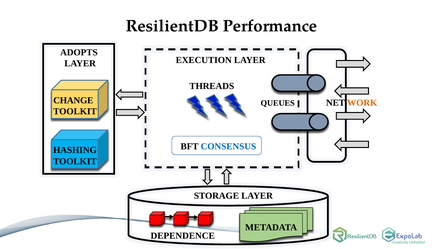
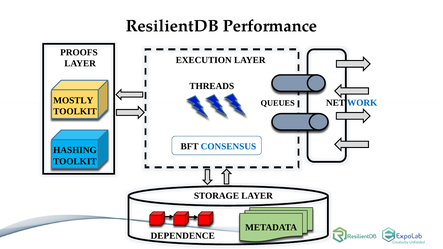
ADOPTS: ADOPTS -> PROOFS
CHANGE: CHANGE -> MOSTLY
WORK colour: orange -> blue
